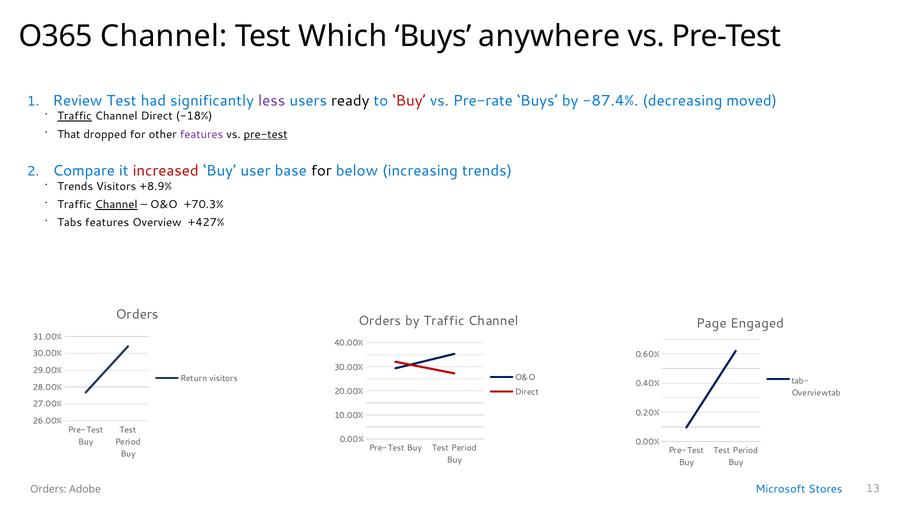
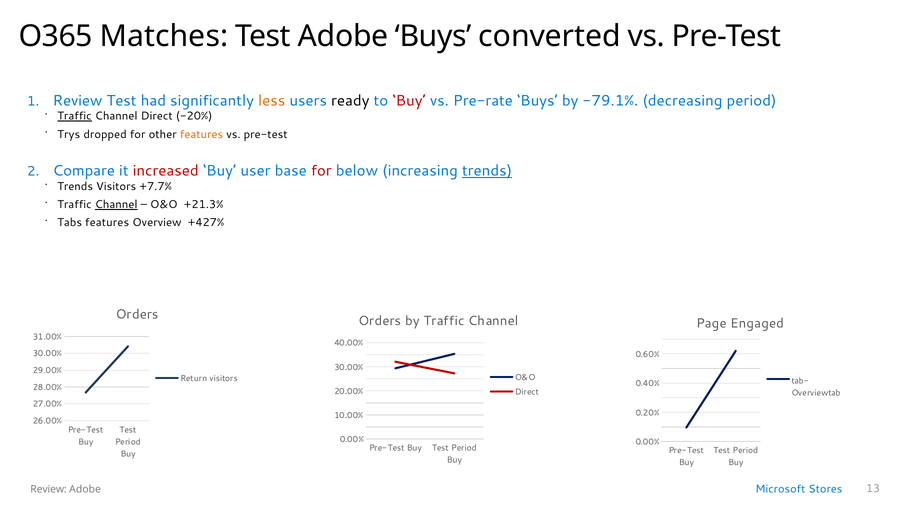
O365 Channel: Channel -> Matches
Test Which: Which -> Adobe
anywhere: anywhere -> converted
less colour: purple -> orange
-87.4%: -87.4% -> -79.1%
decreasing moved: moved -> period
-18%: -18% -> -20%
That: That -> Trys
features at (201, 134) colour: purple -> orange
pre-test at (266, 134) underline: present -> none
for at (321, 171) colour: black -> red
trends at (487, 171) underline: none -> present
+8.9%: +8.9% -> +7.7%
+70.3%: +70.3% -> +21.3%
Orders at (49, 489): Orders -> Review
